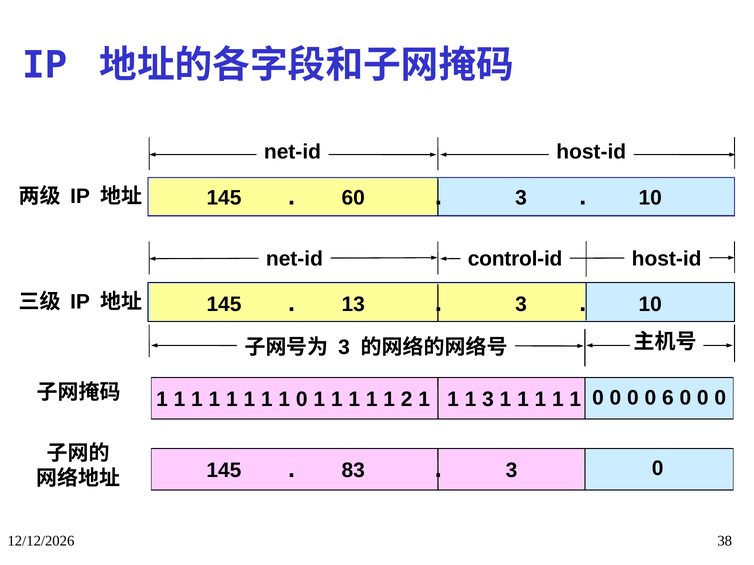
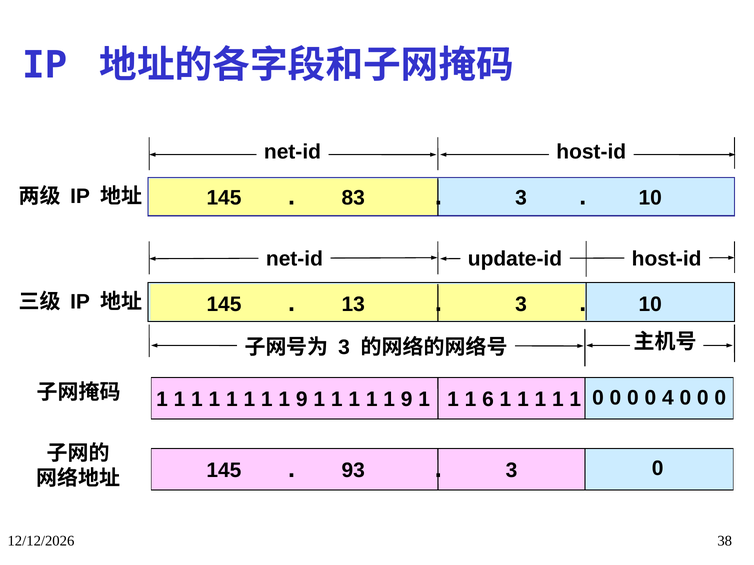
60: 60 -> 83
control-id: control-id -> update-id
0 at (302, 400): 0 -> 9
2 at (407, 400): 2 -> 9
1 3: 3 -> 6
6: 6 -> 4
83: 83 -> 93
